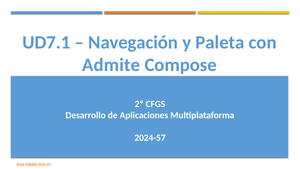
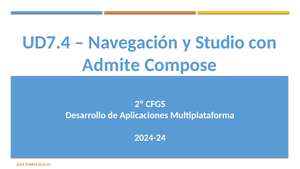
UD7.1: UD7.1 -> UD7.4
Paleta: Paleta -> Studio
2024-57: 2024-57 -> 2024-24
